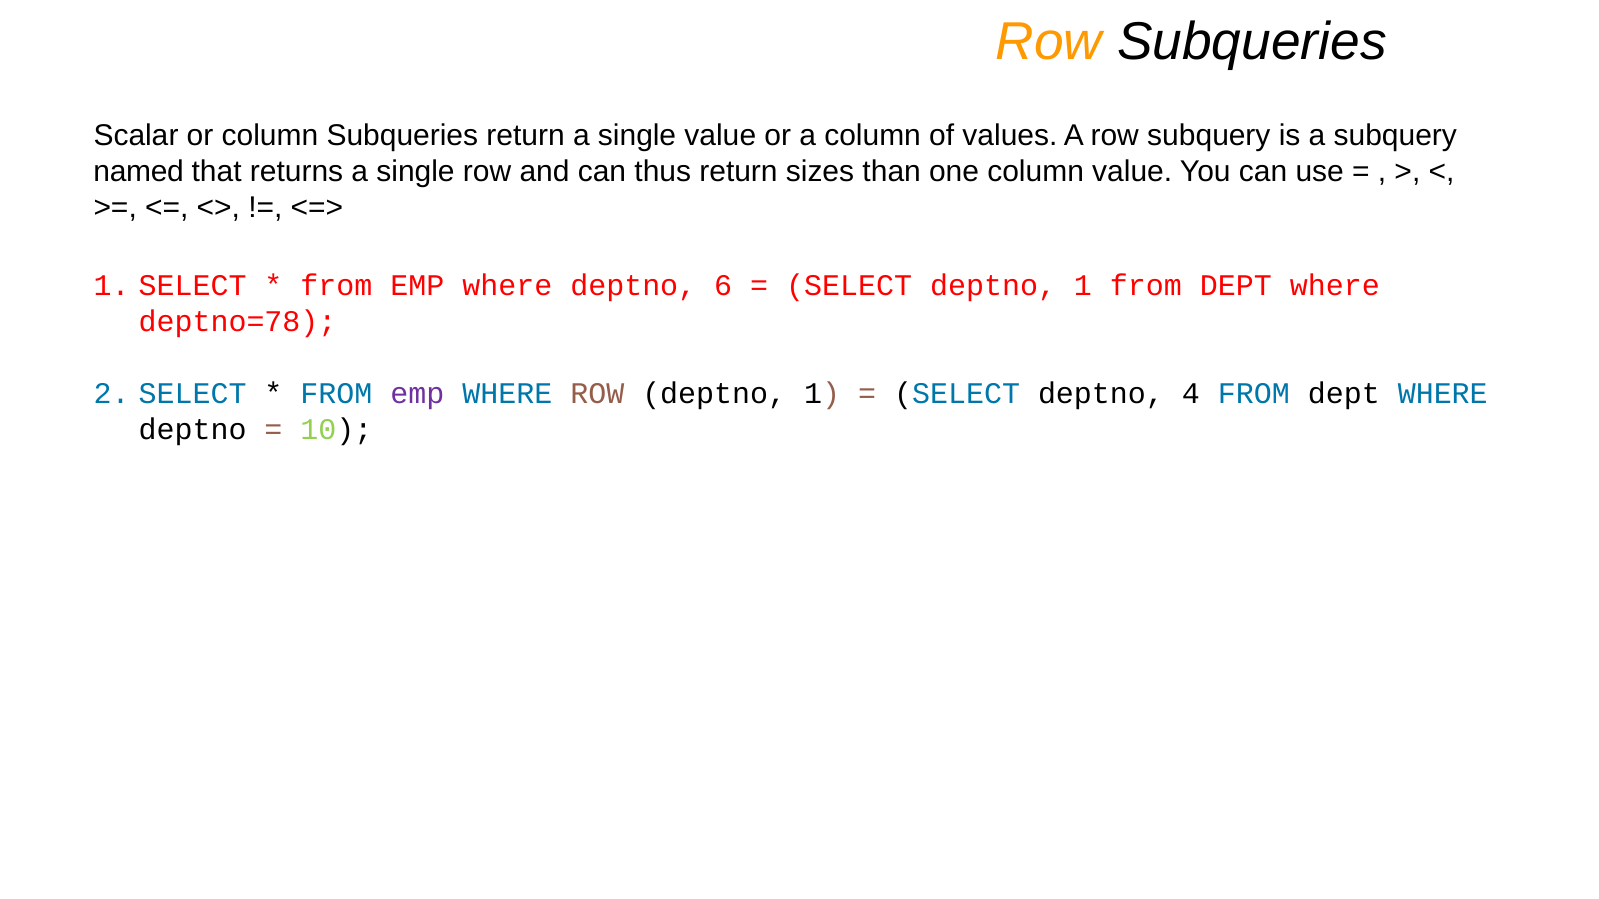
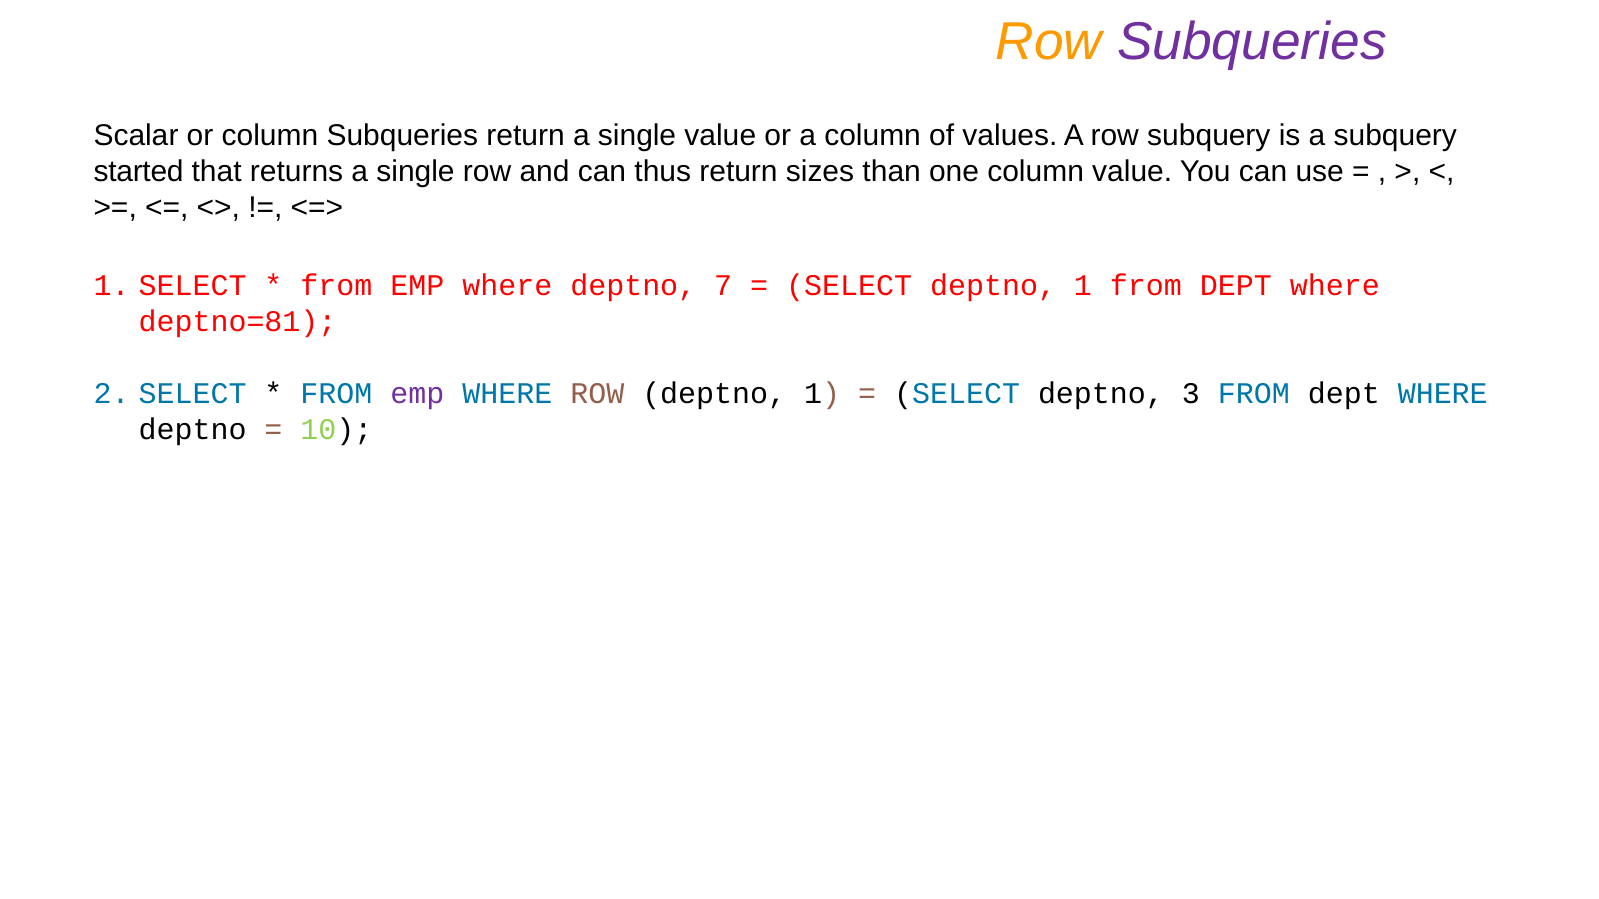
Subqueries at (1252, 42) colour: black -> purple
named: named -> started
6: 6 -> 7
deptno=78: deptno=78 -> deptno=81
4: 4 -> 3
